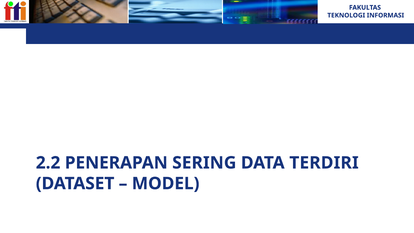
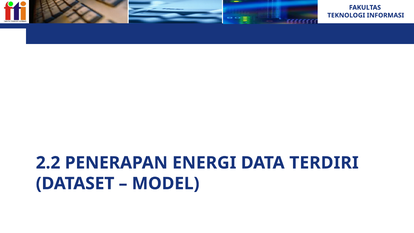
SERING: SERING -> ENERGI
